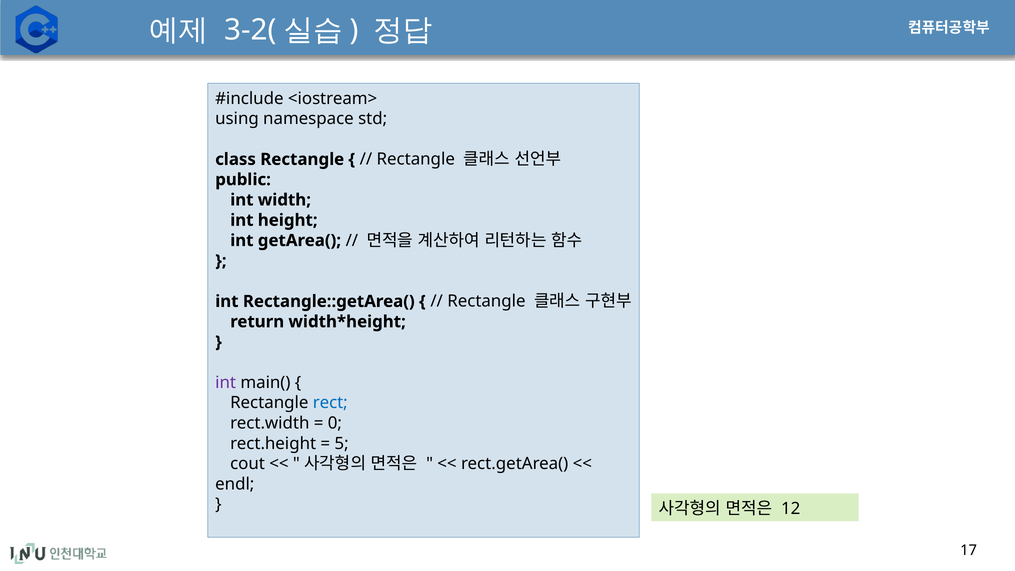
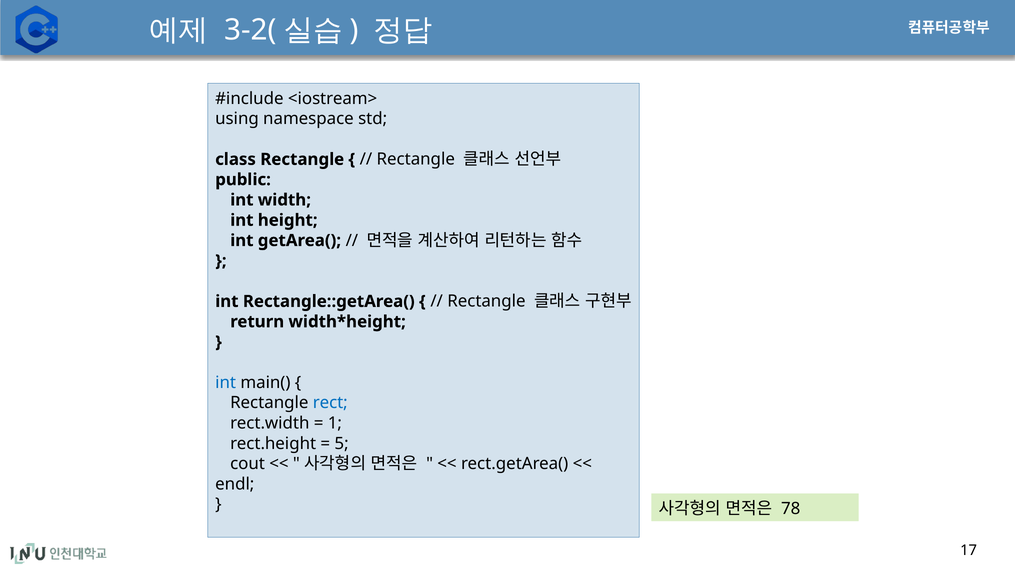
int at (226, 383) colour: purple -> blue
0: 0 -> 1
12: 12 -> 78
